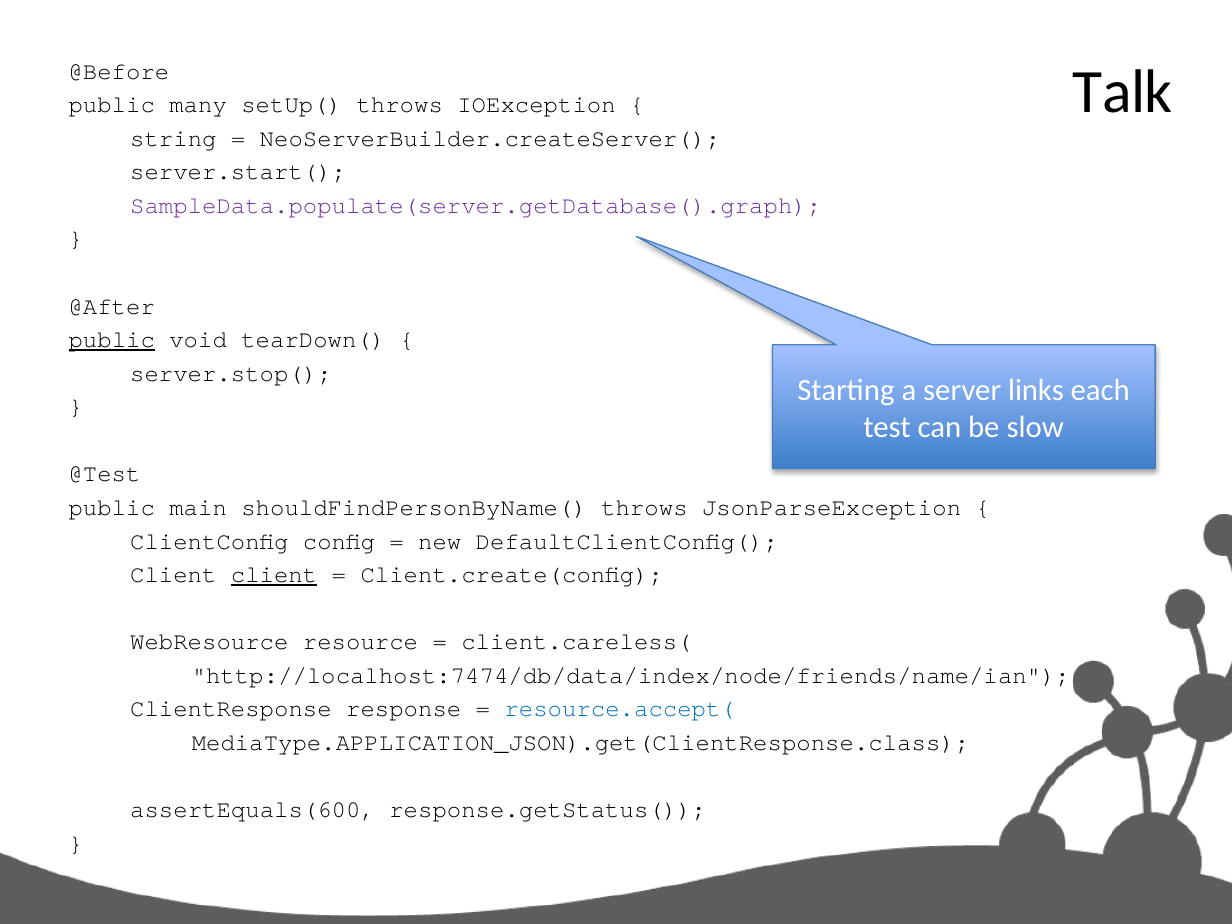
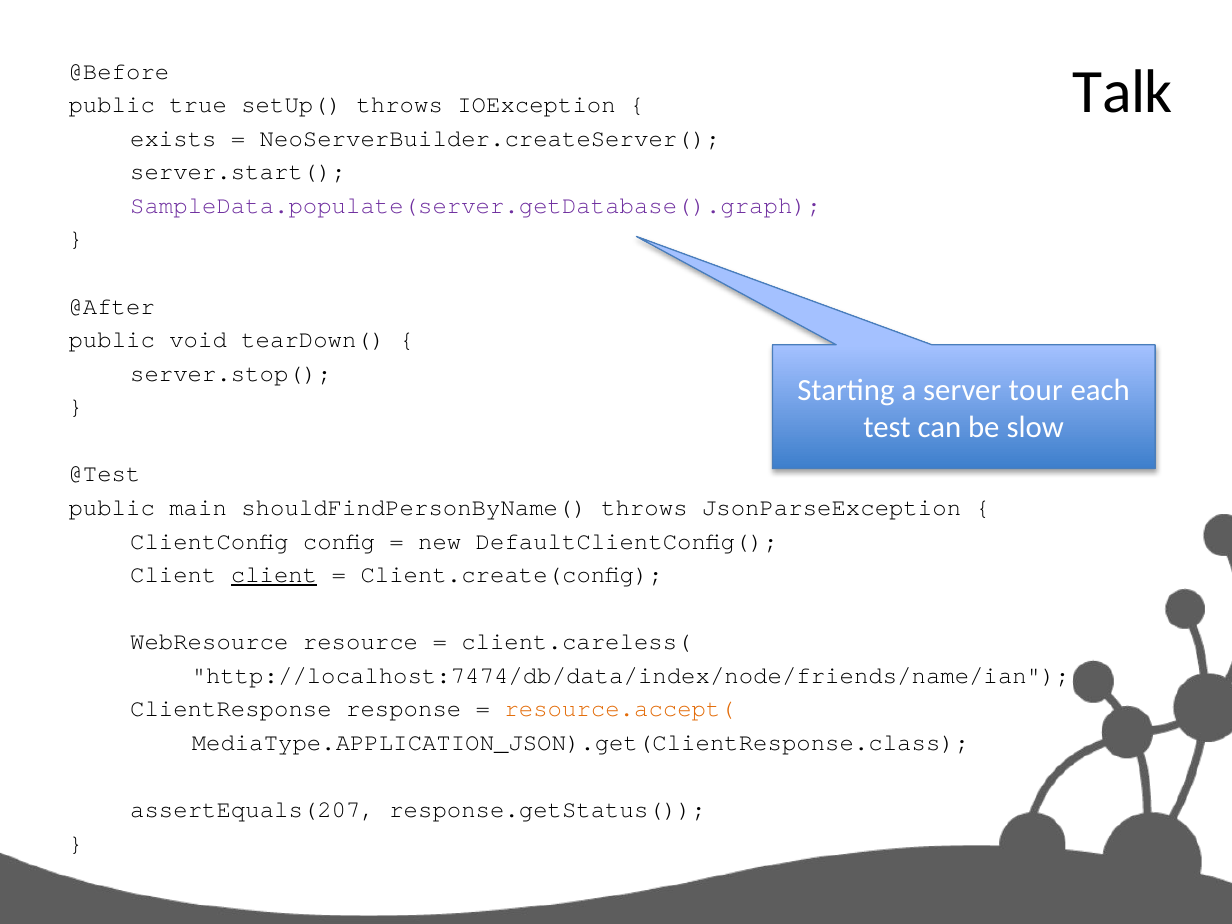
many: many -> true
string: string -> exists
public at (112, 340) underline: present -> none
links: links -> tour
resource.accept( colour: blue -> orange
assertEquals(600: assertEquals(600 -> assertEquals(207
